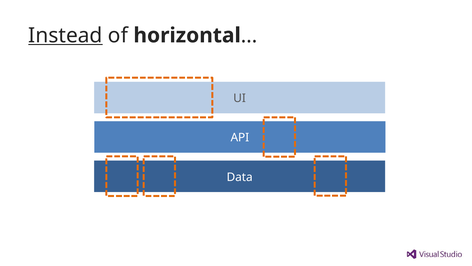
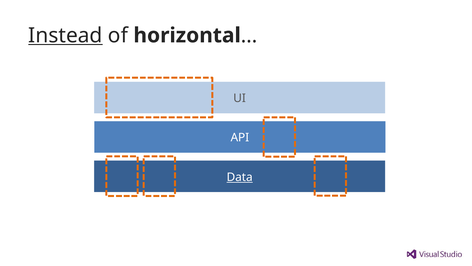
Data underline: none -> present
